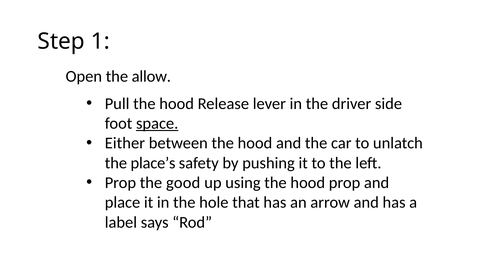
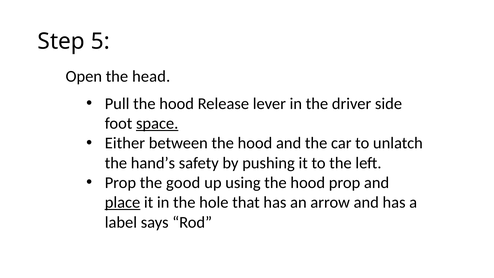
1: 1 -> 5
allow: allow -> head
place’s: place’s -> hand’s
place underline: none -> present
